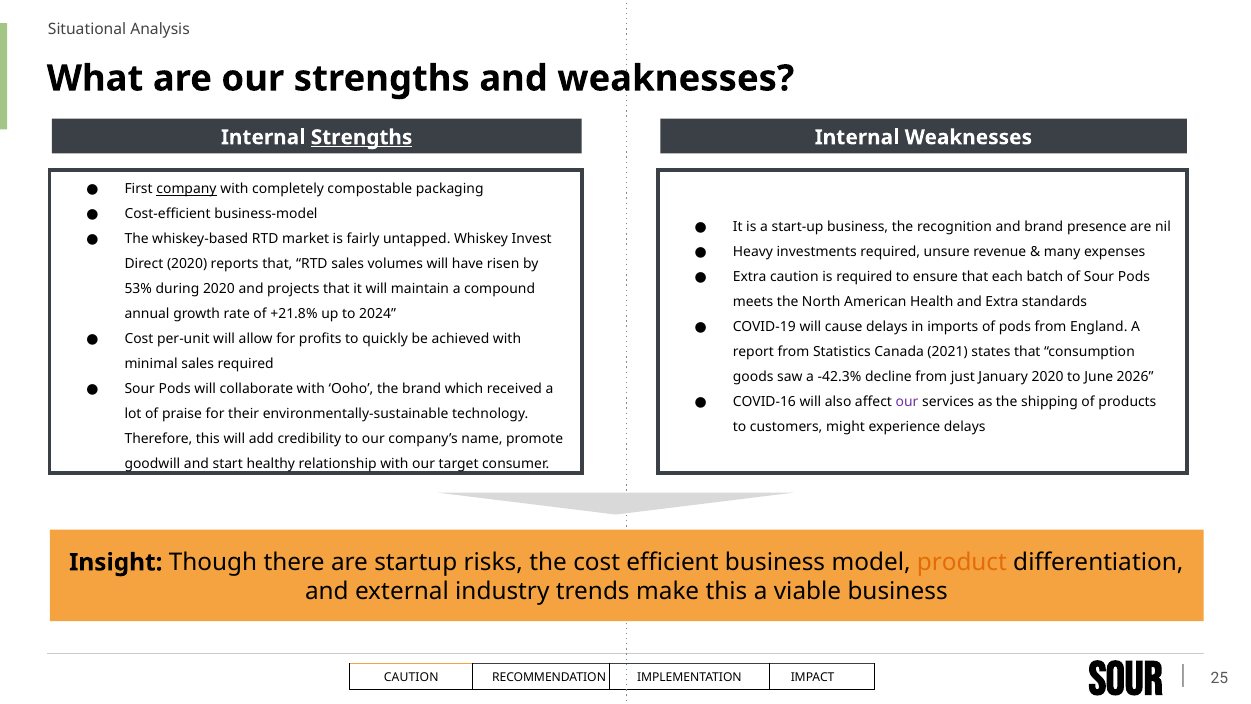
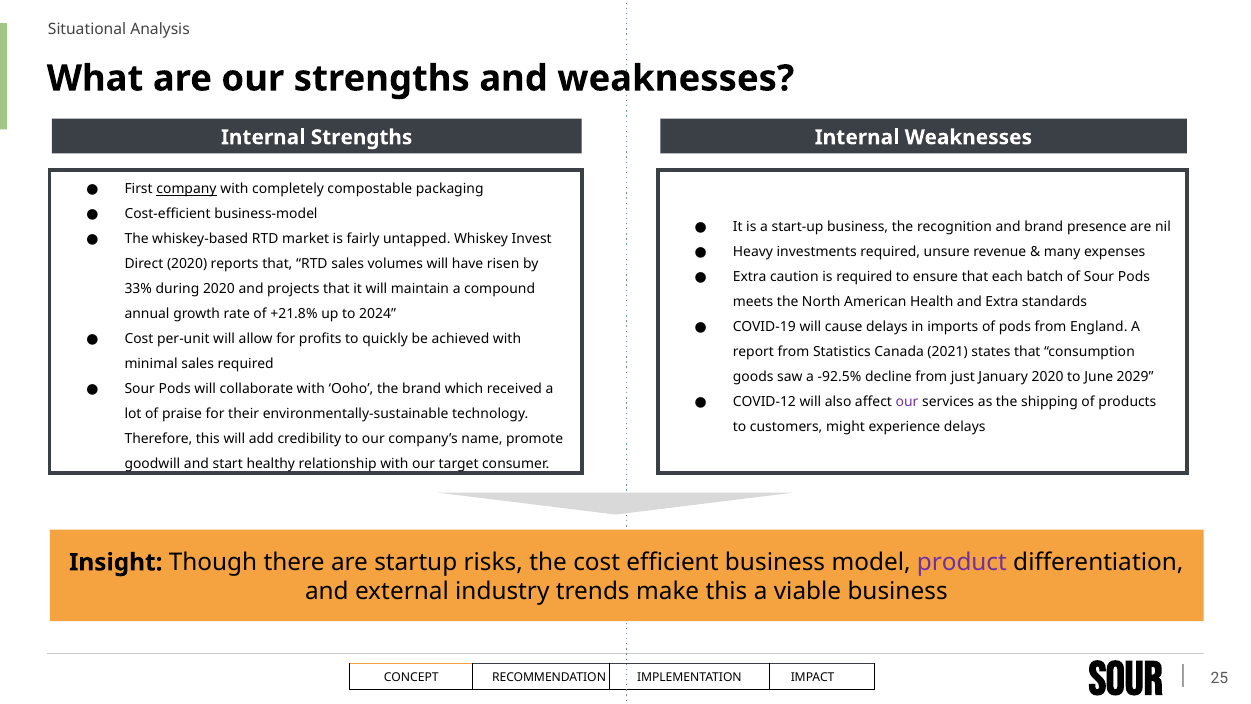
Strengths at (362, 137) underline: present -> none
53%: 53% -> 33%
-42.3%: -42.3% -> -92.5%
2026: 2026 -> 2029
COVID-16: COVID-16 -> COVID-12
product colour: orange -> purple
CAUTION at (411, 677): CAUTION -> CONCEPT
